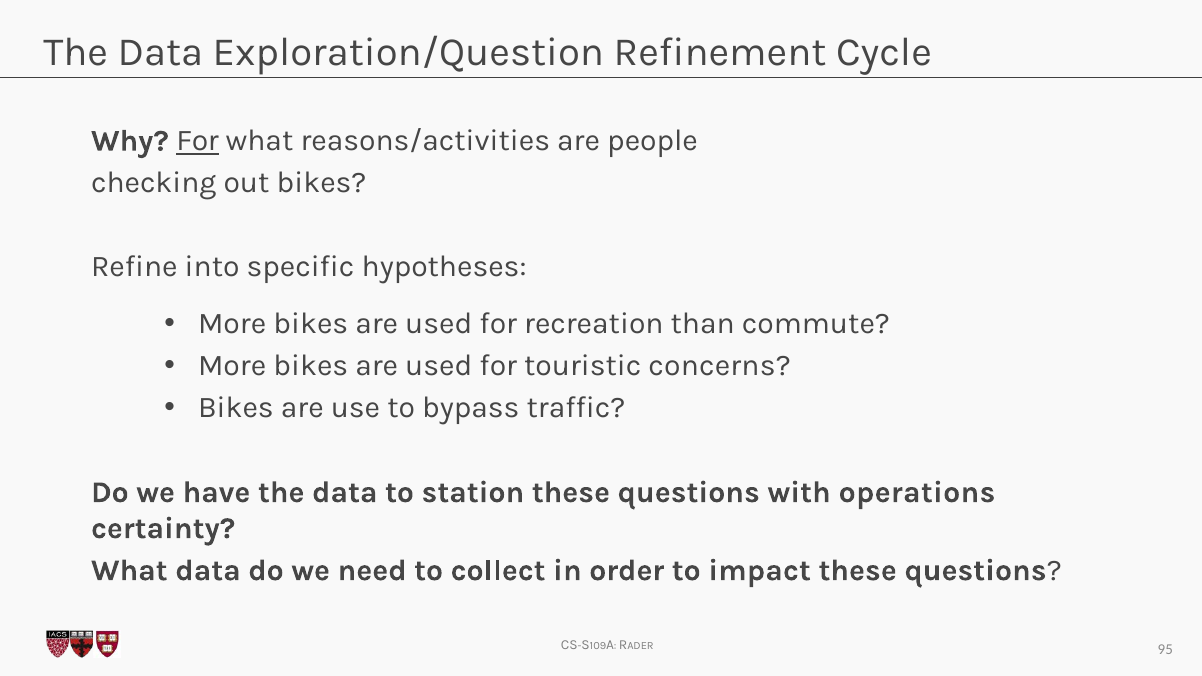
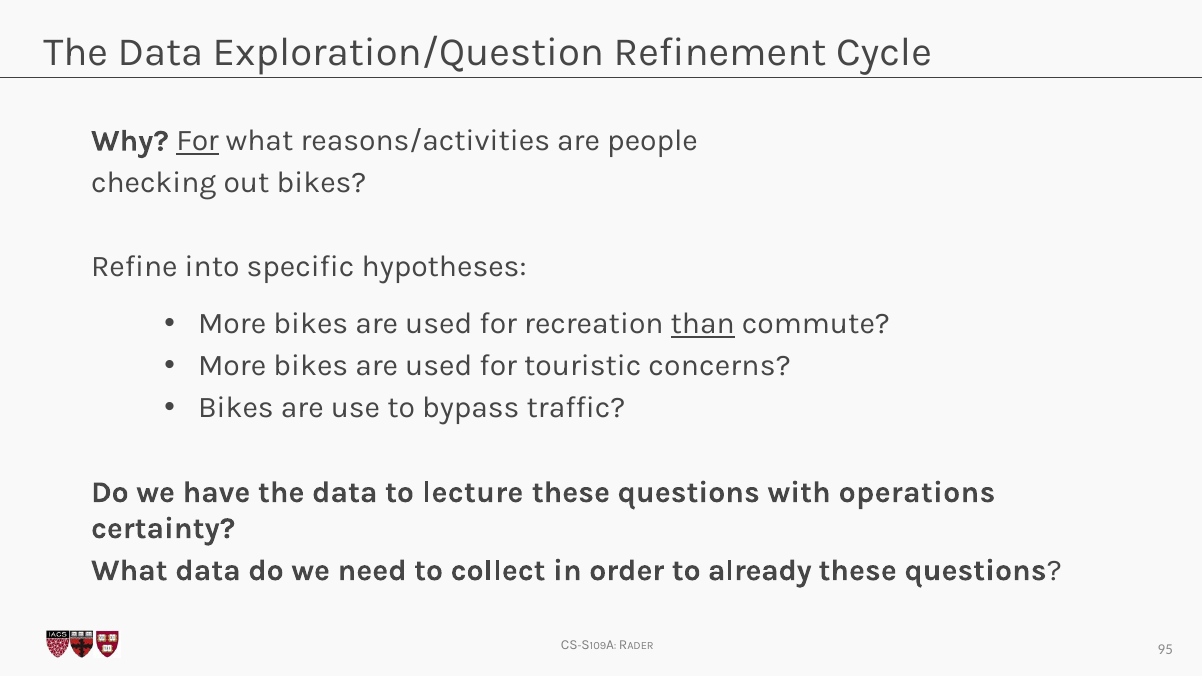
than underline: none -> present
station: station -> lecture
impact: impact -> already
